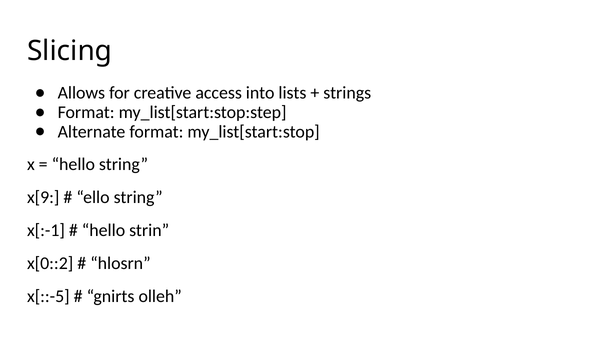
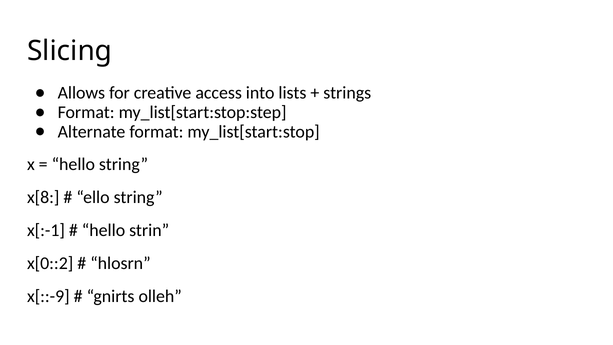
x[9: x[9 -> x[8
x[::-5: x[::-5 -> x[::-9
